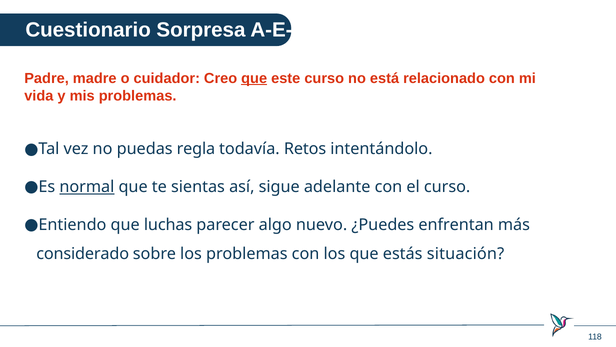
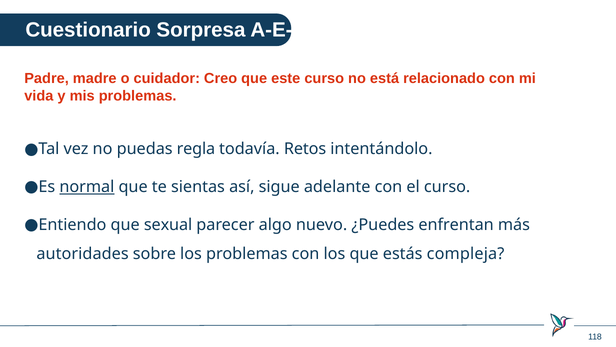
que at (254, 78) underline: present -> none
luchas: luchas -> sexual
considerado: considerado -> autoridades
situación: situación -> compleja
